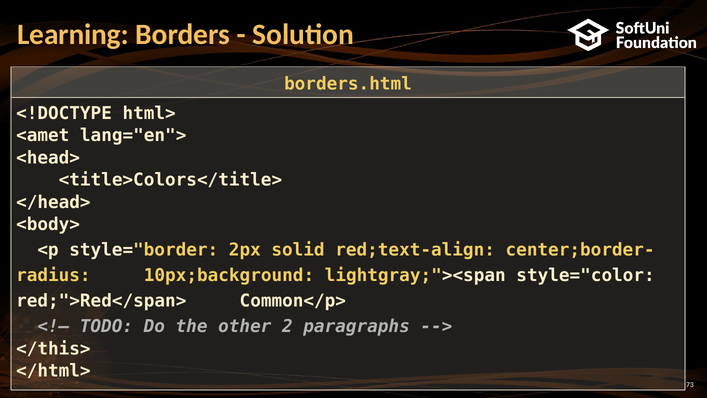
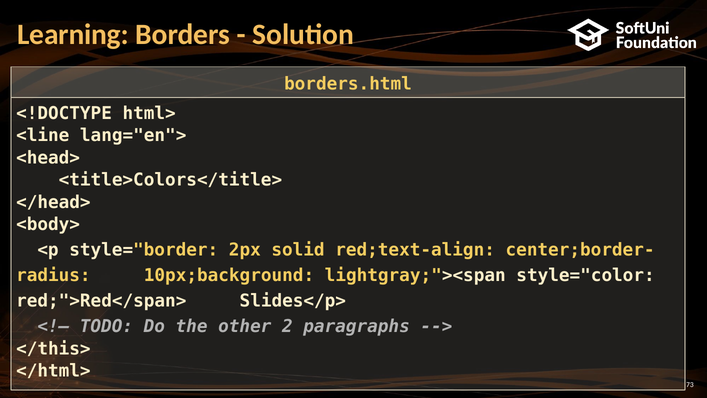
<amet: <amet -> <line
Common</p>: Common</p> -> Slides</p>
